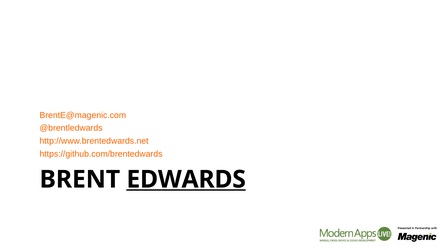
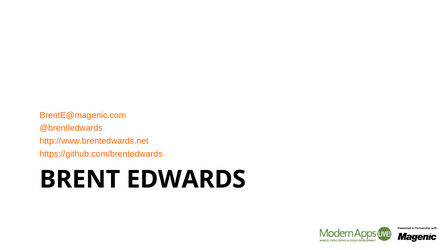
EDWARDS underline: present -> none
